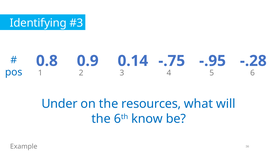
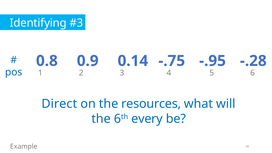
Under: Under -> Direct
know: know -> every
